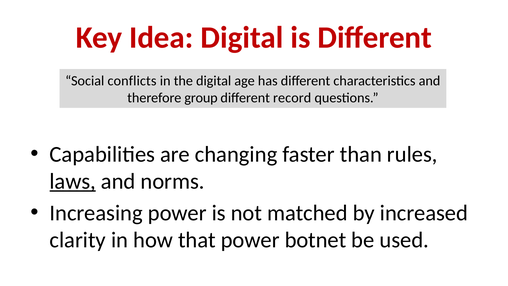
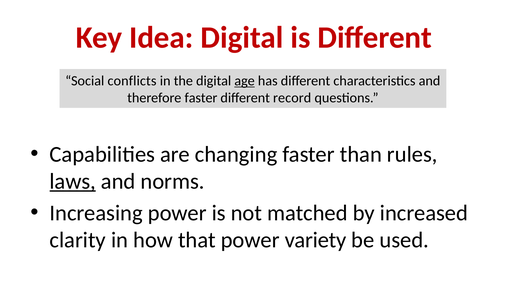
age underline: none -> present
therefore group: group -> faster
botnet: botnet -> variety
